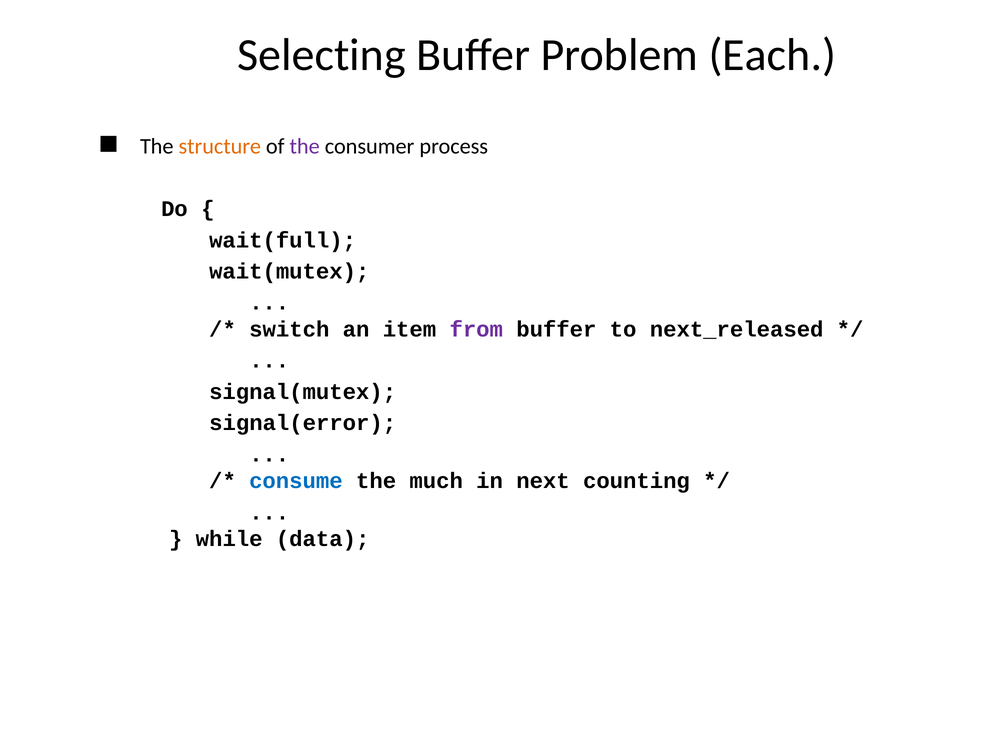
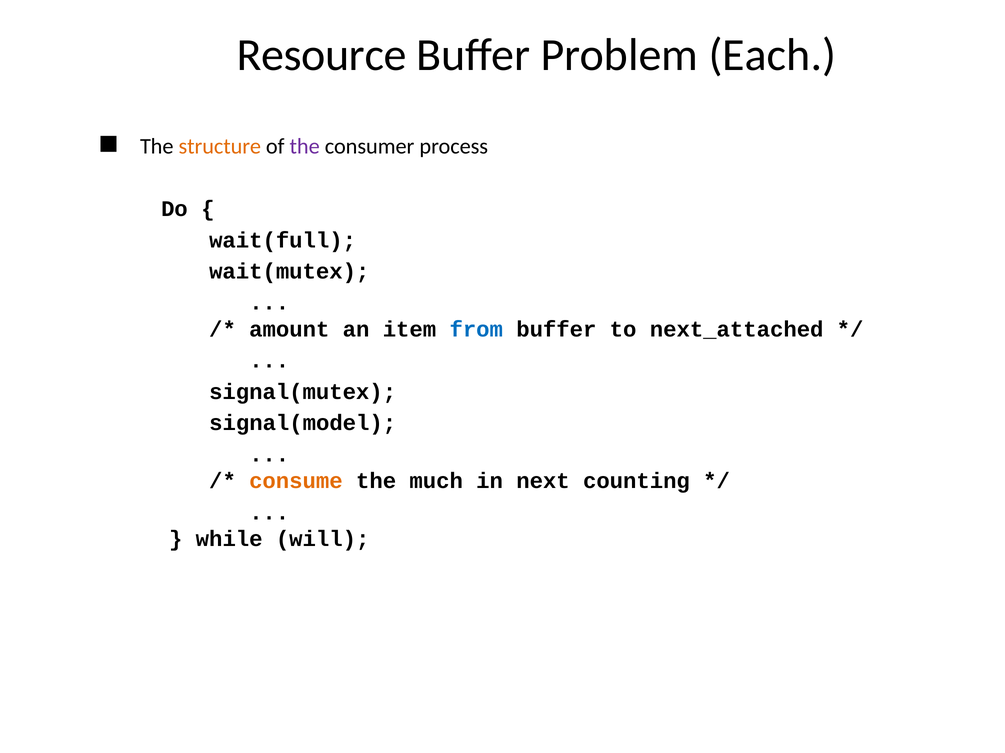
Selecting: Selecting -> Resource
switch: switch -> amount
from colour: purple -> blue
next_released: next_released -> next_attached
signal(error: signal(error -> signal(model
consume colour: blue -> orange
data: data -> will
